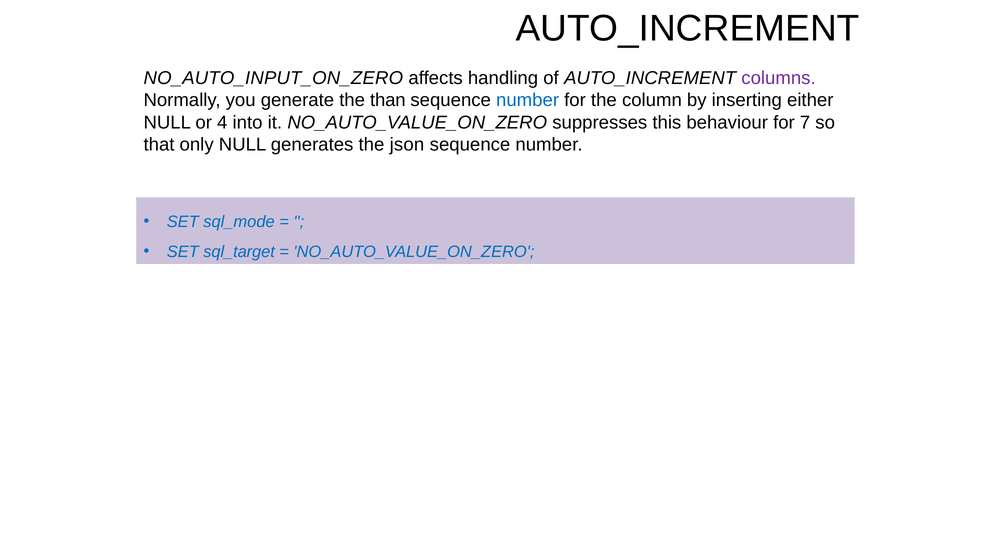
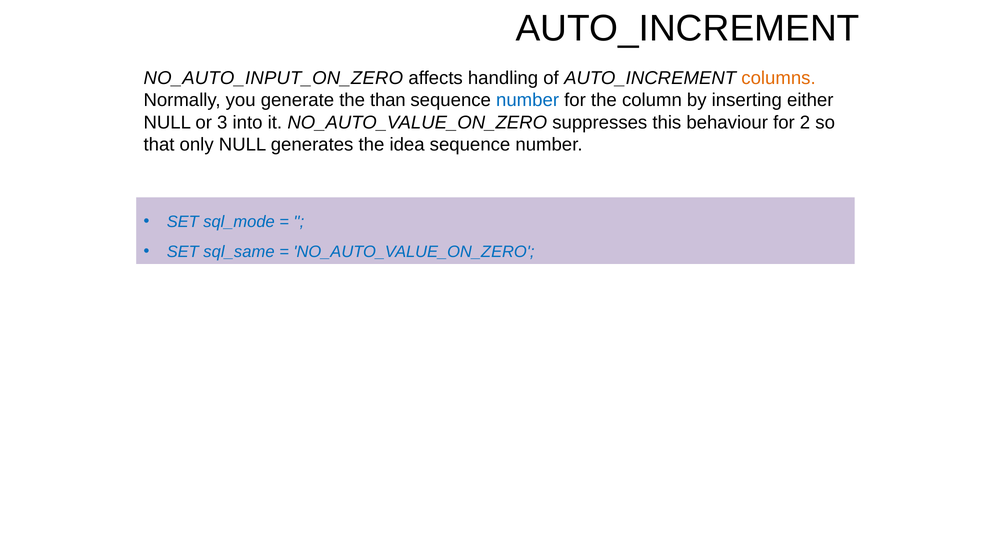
columns colour: purple -> orange
4: 4 -> 3
7: 7 -> 2
json: json -> idea
sql_target: sql_target -> sql_same
